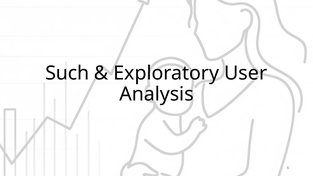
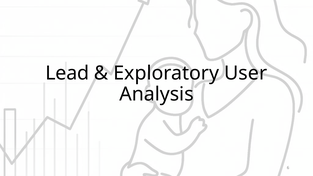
Such: Such -> Lead
